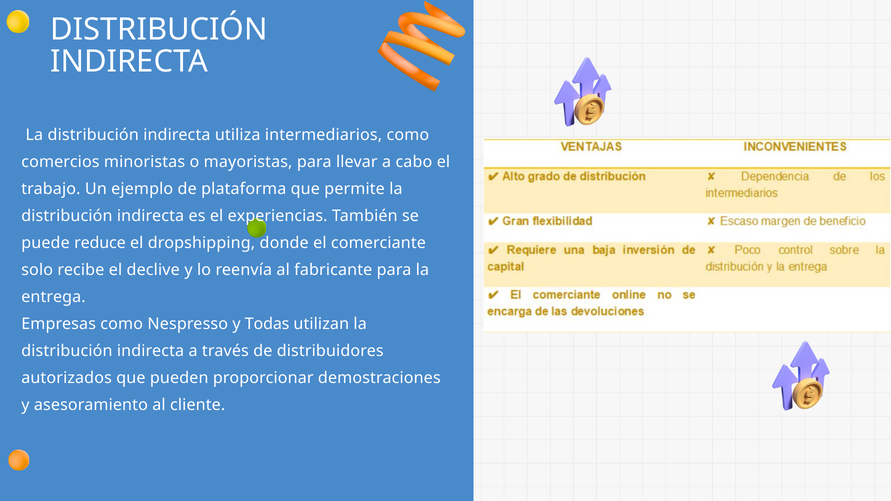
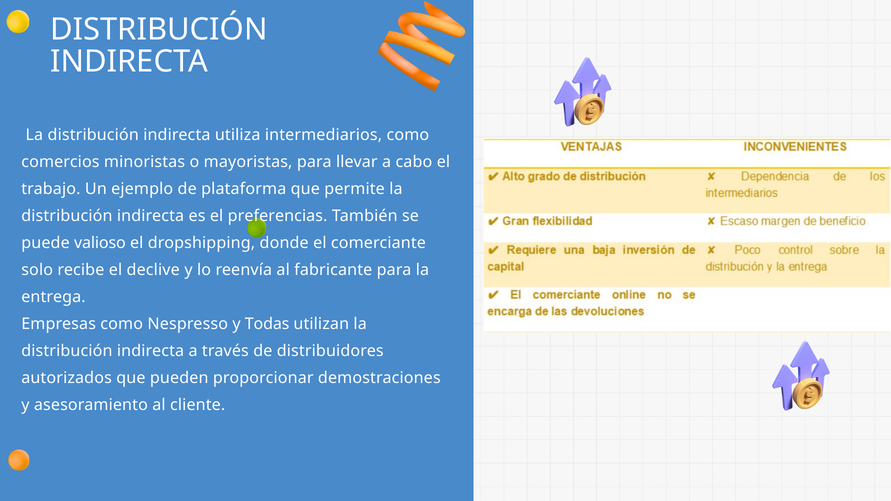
experiencias: experiencias -> preferencias
reduce: reduce -> valioso
